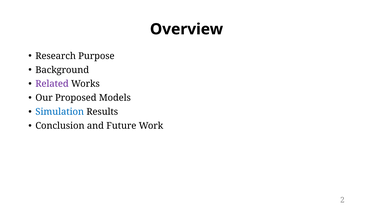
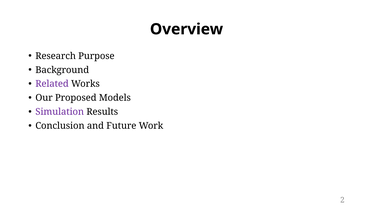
Simulation colour: blue -> purple
